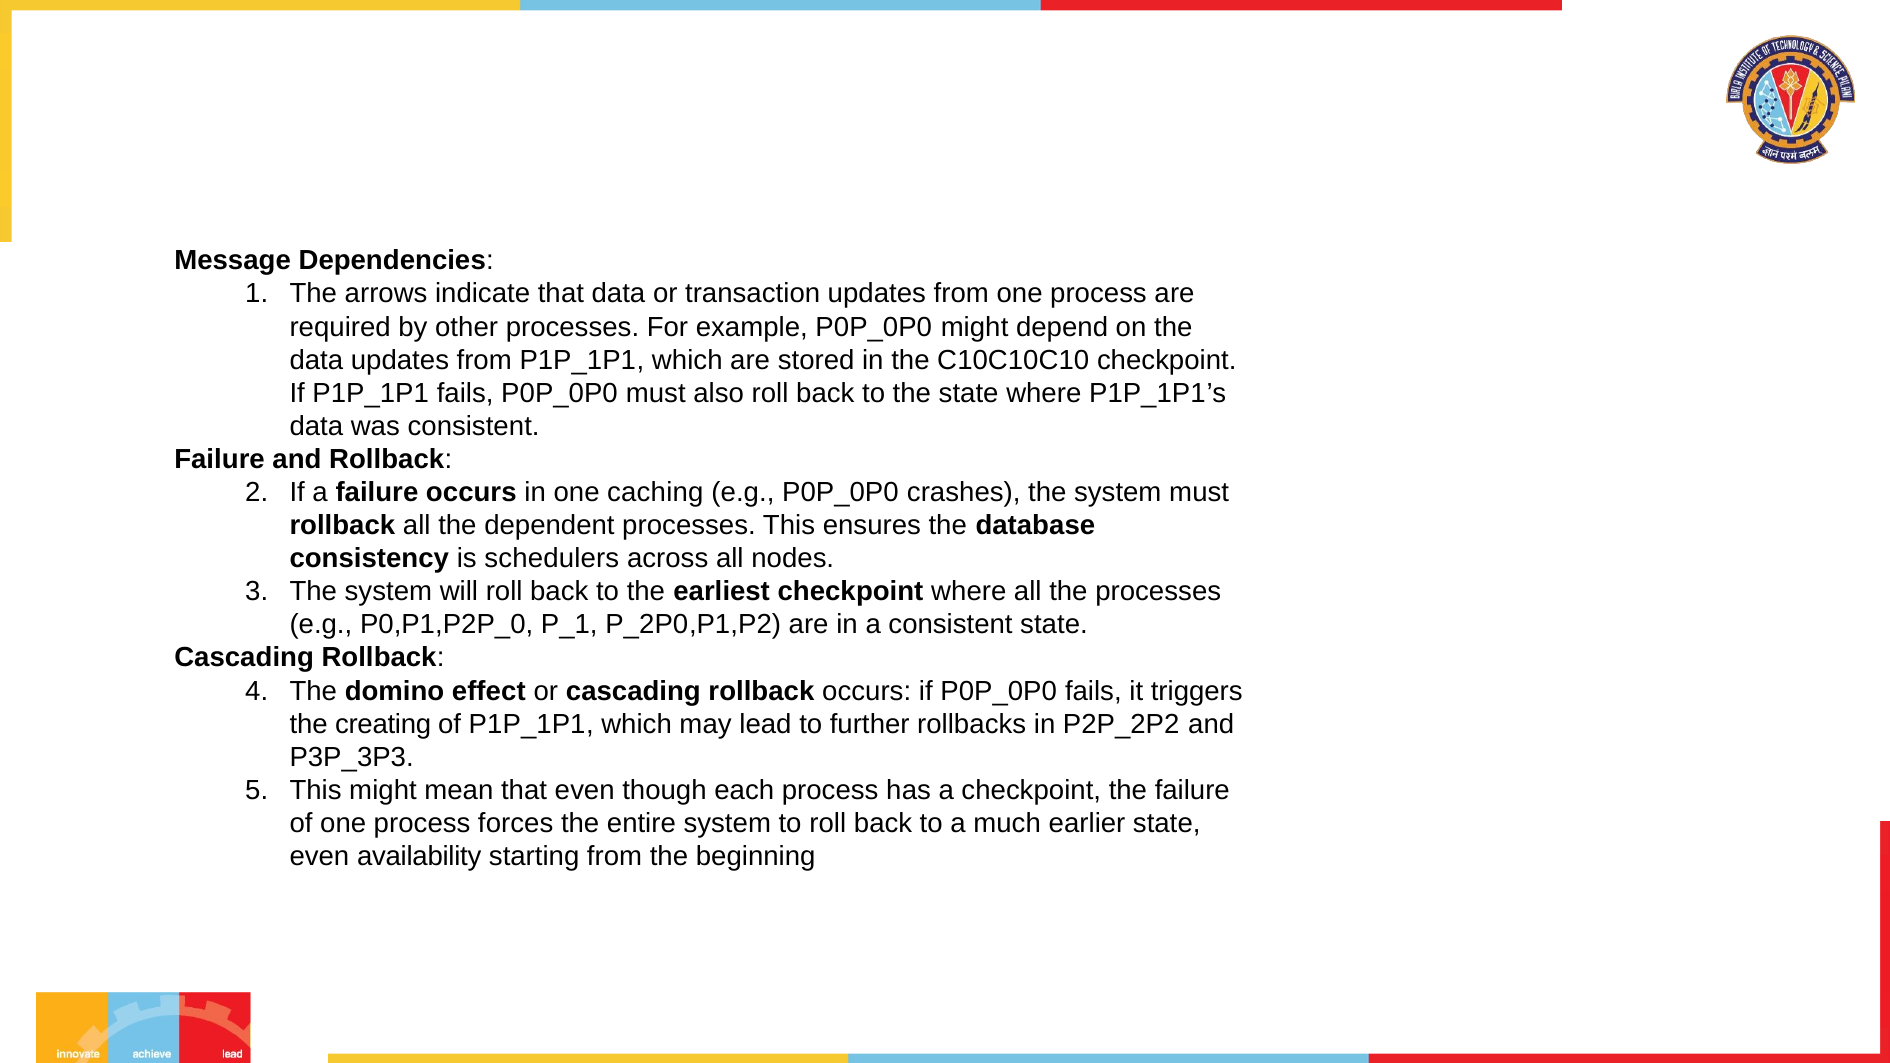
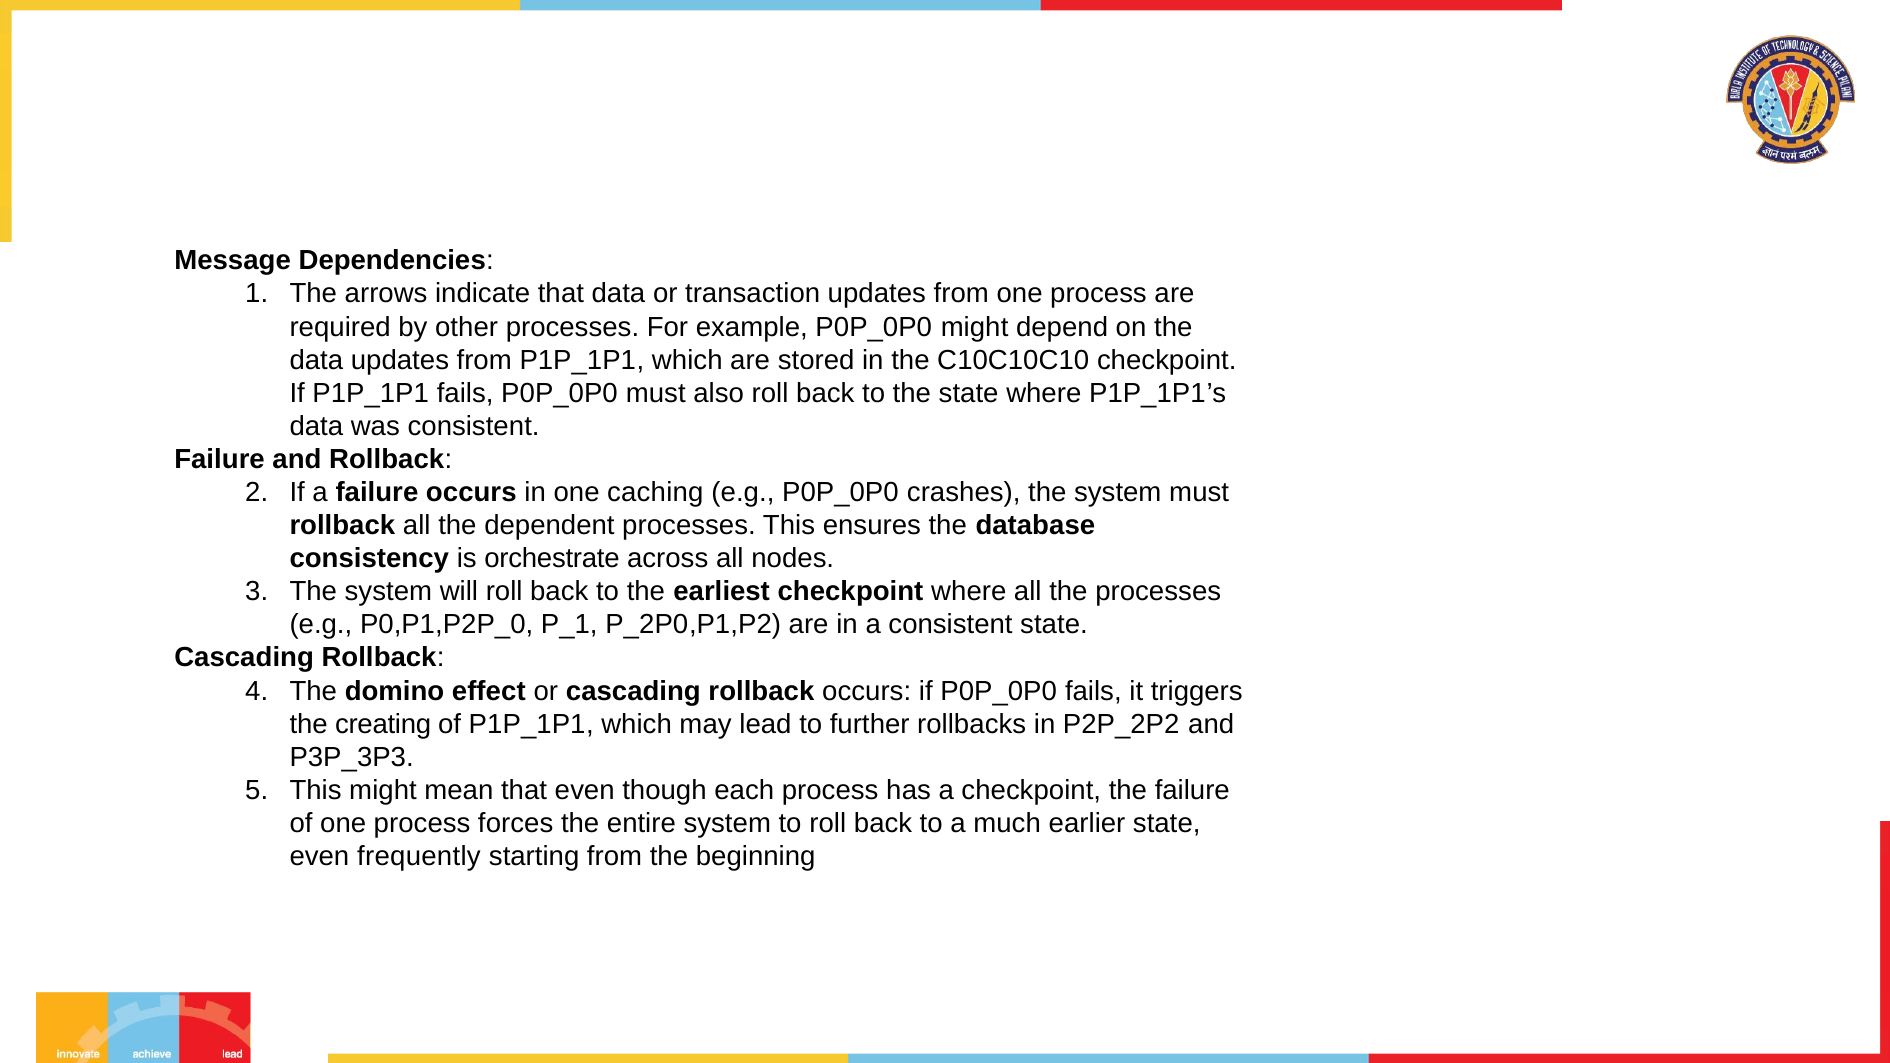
schedulers: schedulers -> orchestrate
availability: availability -> frequently
